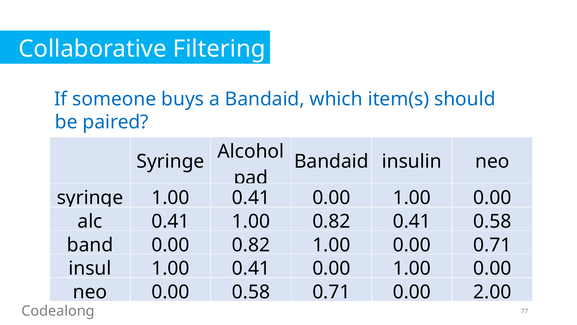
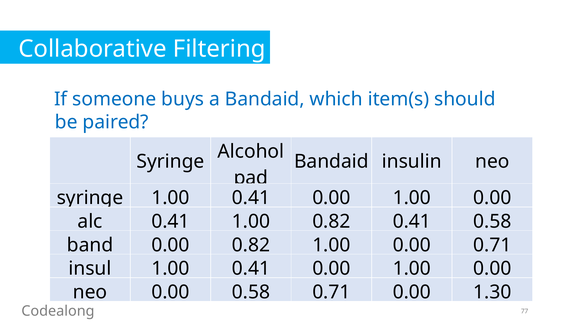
2.00: 2.00 -> 1.30
